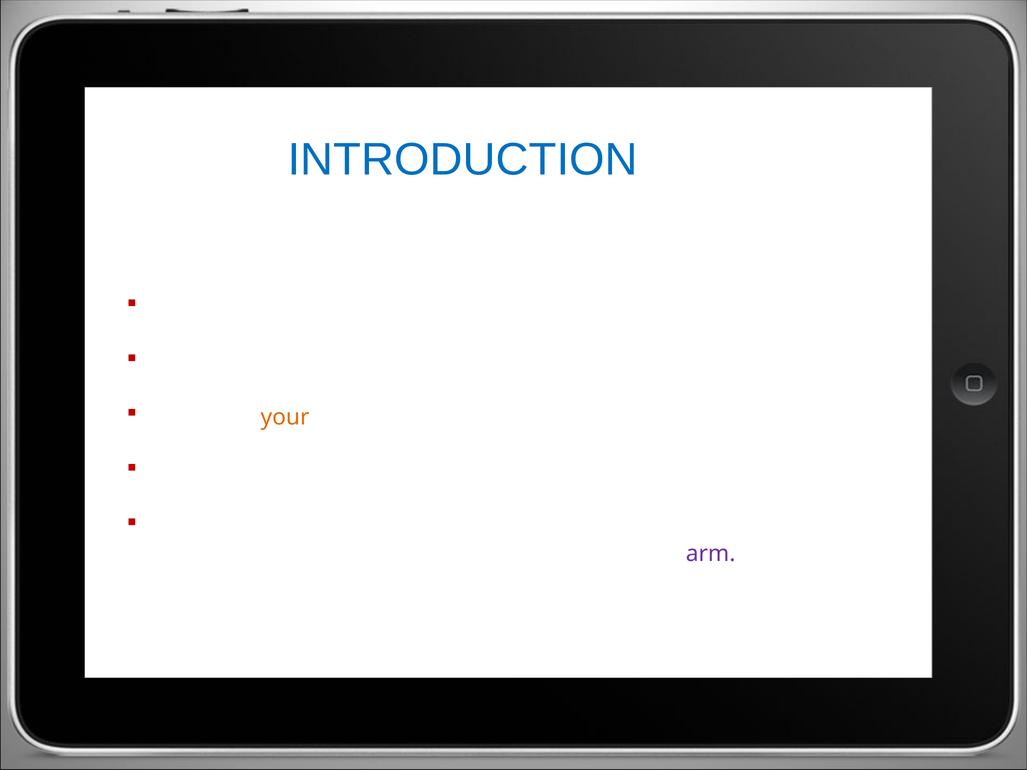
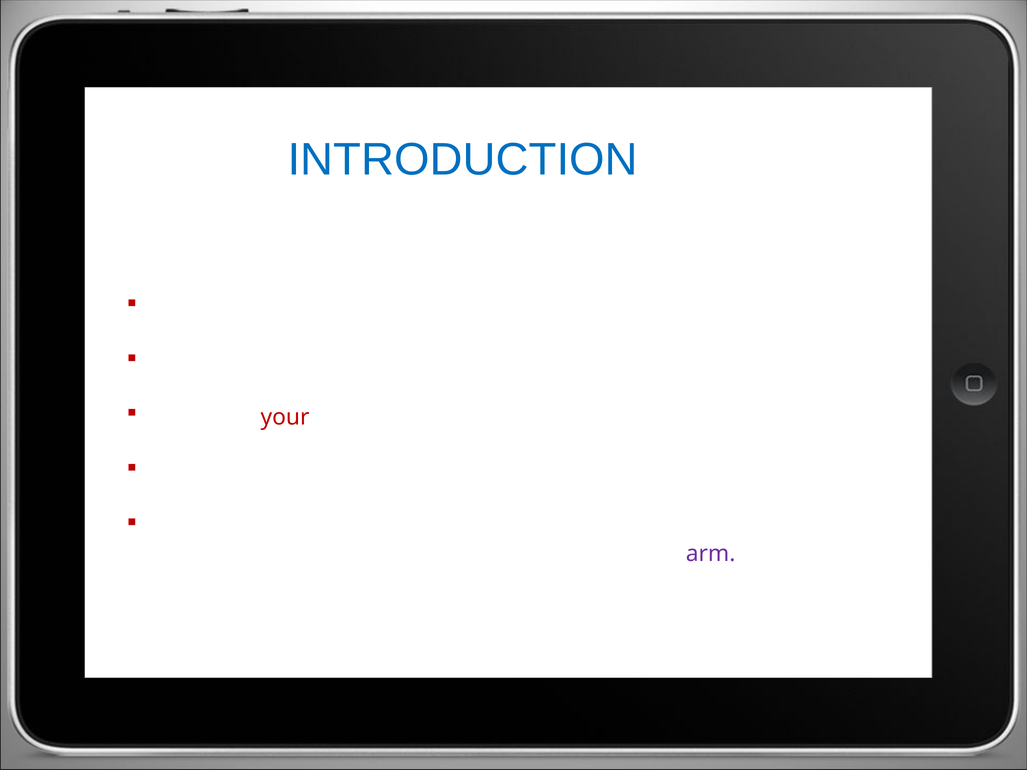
your at (285, 417) colour: orange -> red
